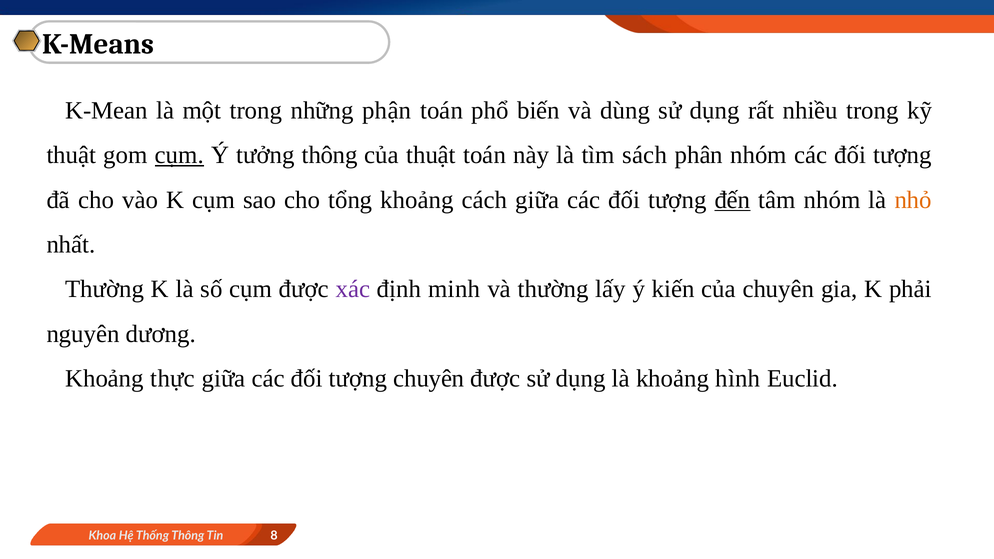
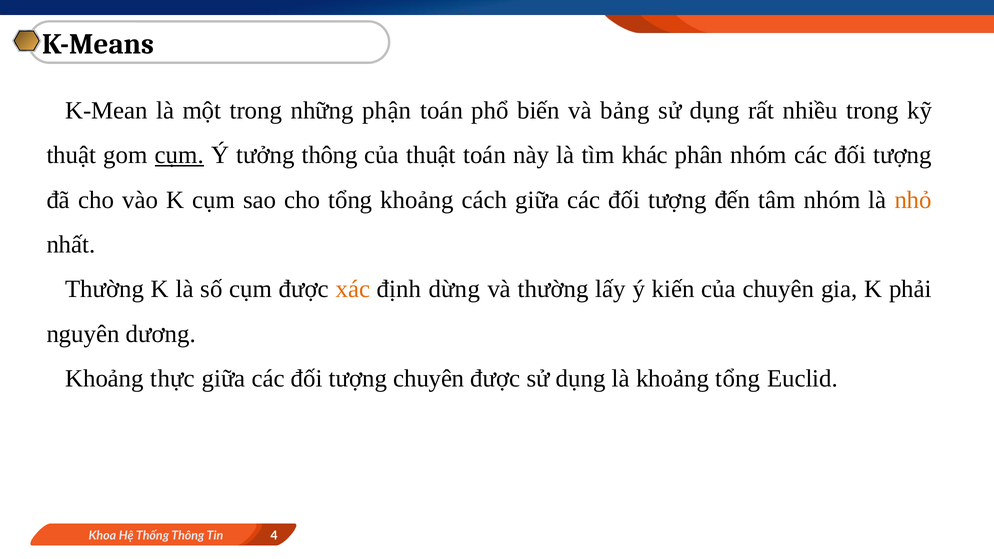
dùng: dùng -> bảng
sách: sách -> khác
đến underline: present -> none
xác colour: purple -> orange
minh: minh -> dừng
khoảng hình: hình -> tổng
8: 8 -> 4
